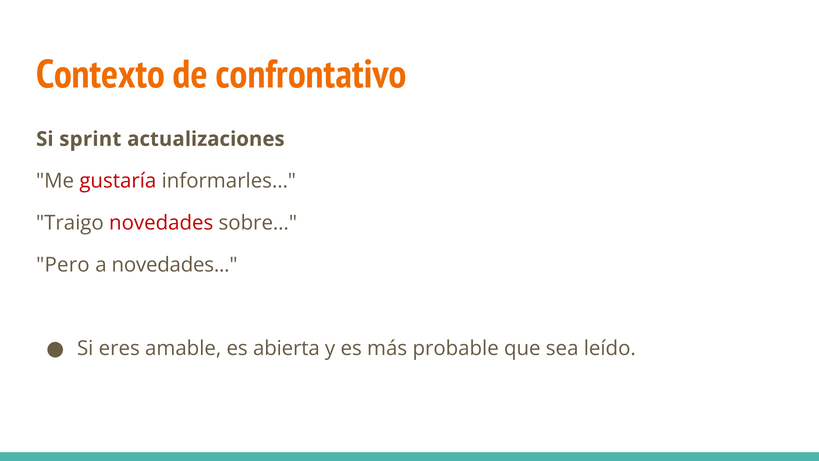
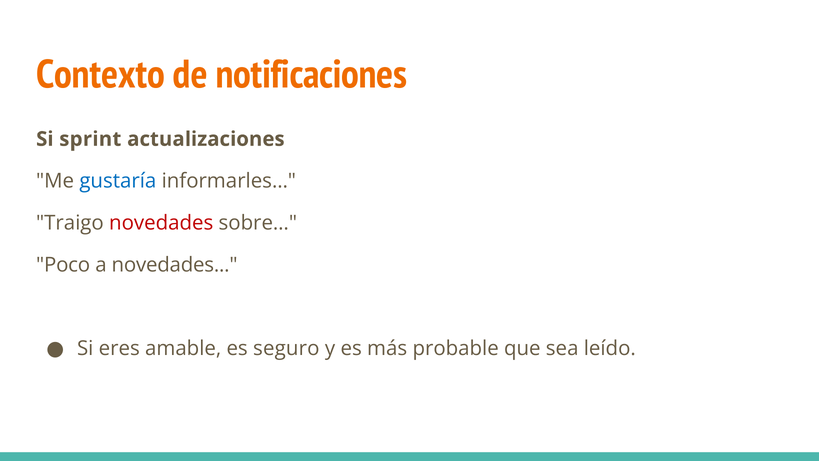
confrontativo: confrontativo -> notificaciones
gustaría colour: red -> blue
Pero: Pero -> Poco
abierta: abierta -> seguro
